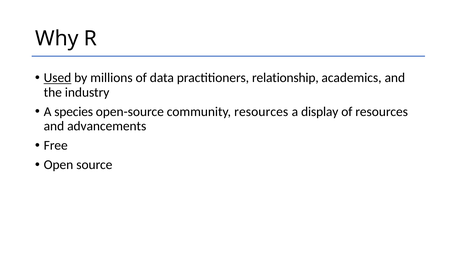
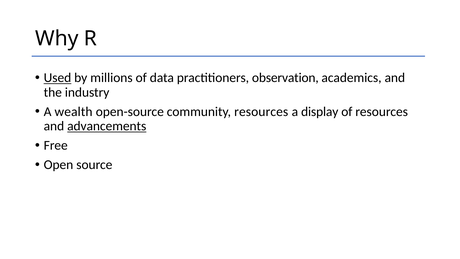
relationship: relationship -> observation
species: species -> wealth
advancements underline: none -> present
